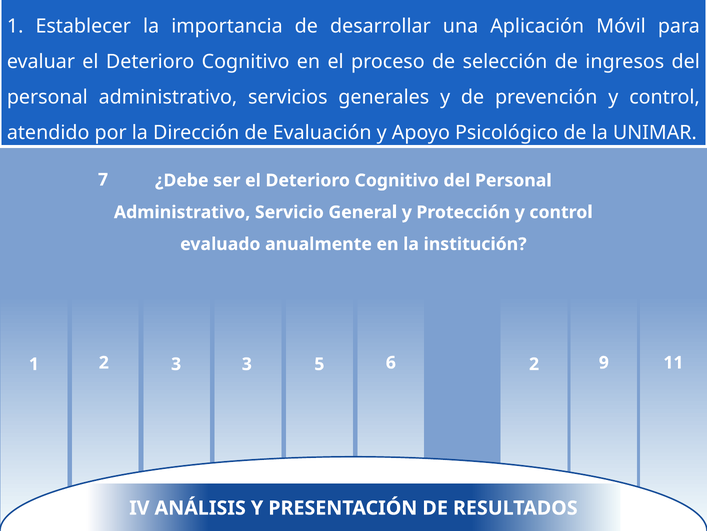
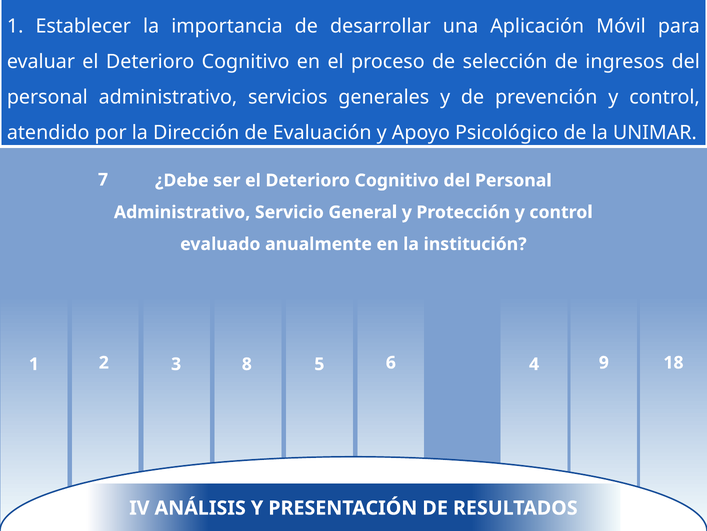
3 3: 3 -> 8
6 2: 2 -> 4
11: 11 -> 18
